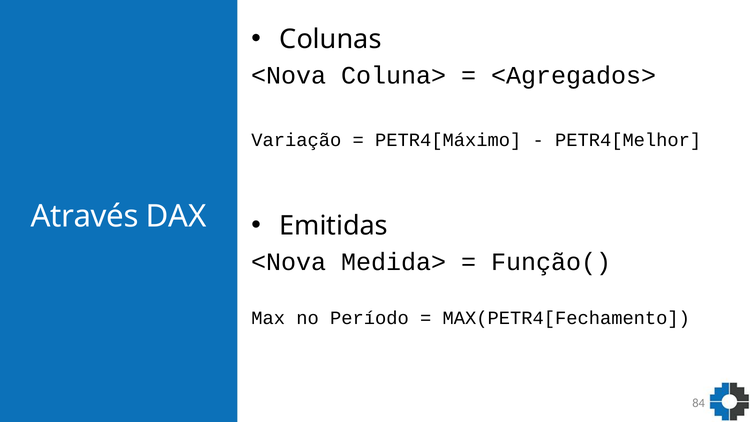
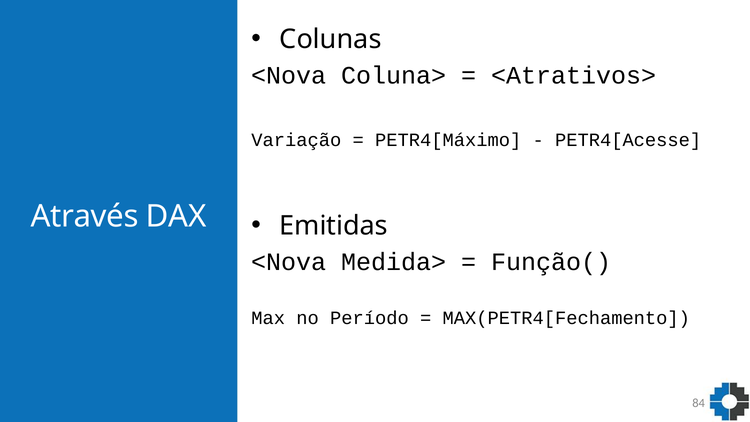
<Agregados>: <Agregados> -> <Atrativos>
PETR4[Melhor: PETR4[Melhor -> PETR4[Acesse
